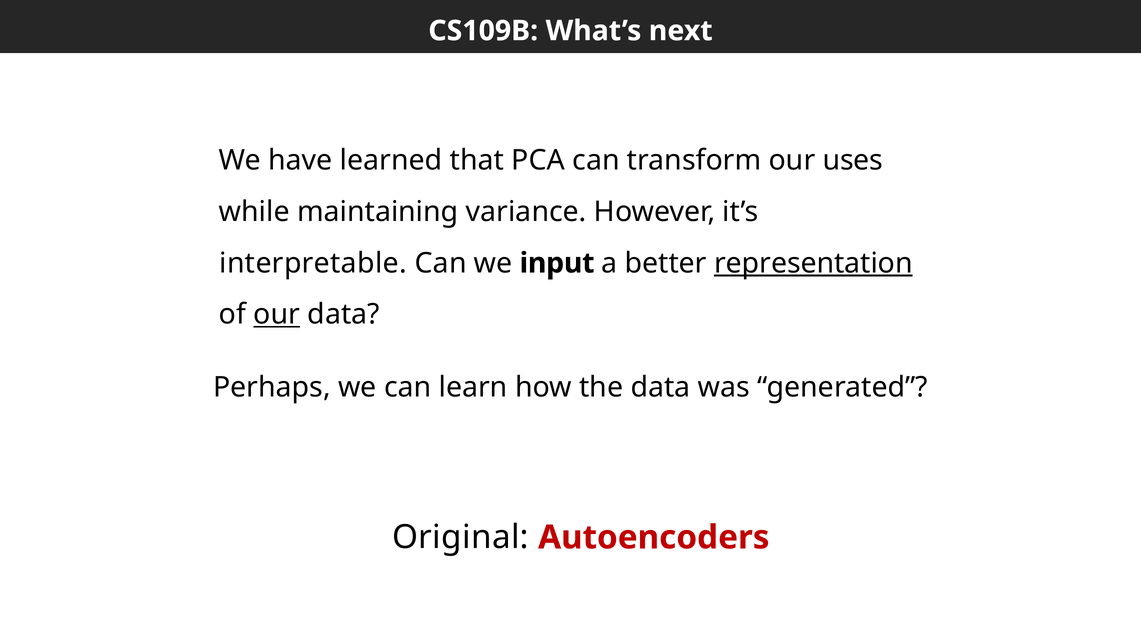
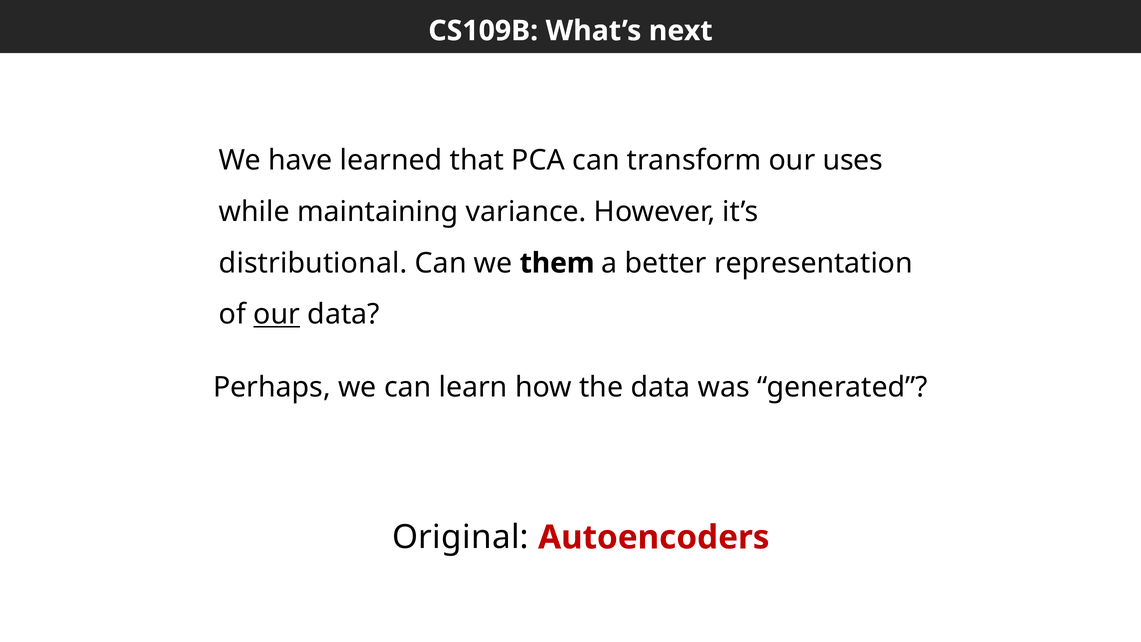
interpretable: interpretable -> distributional
input: input -> them
representation underline: present -> none
